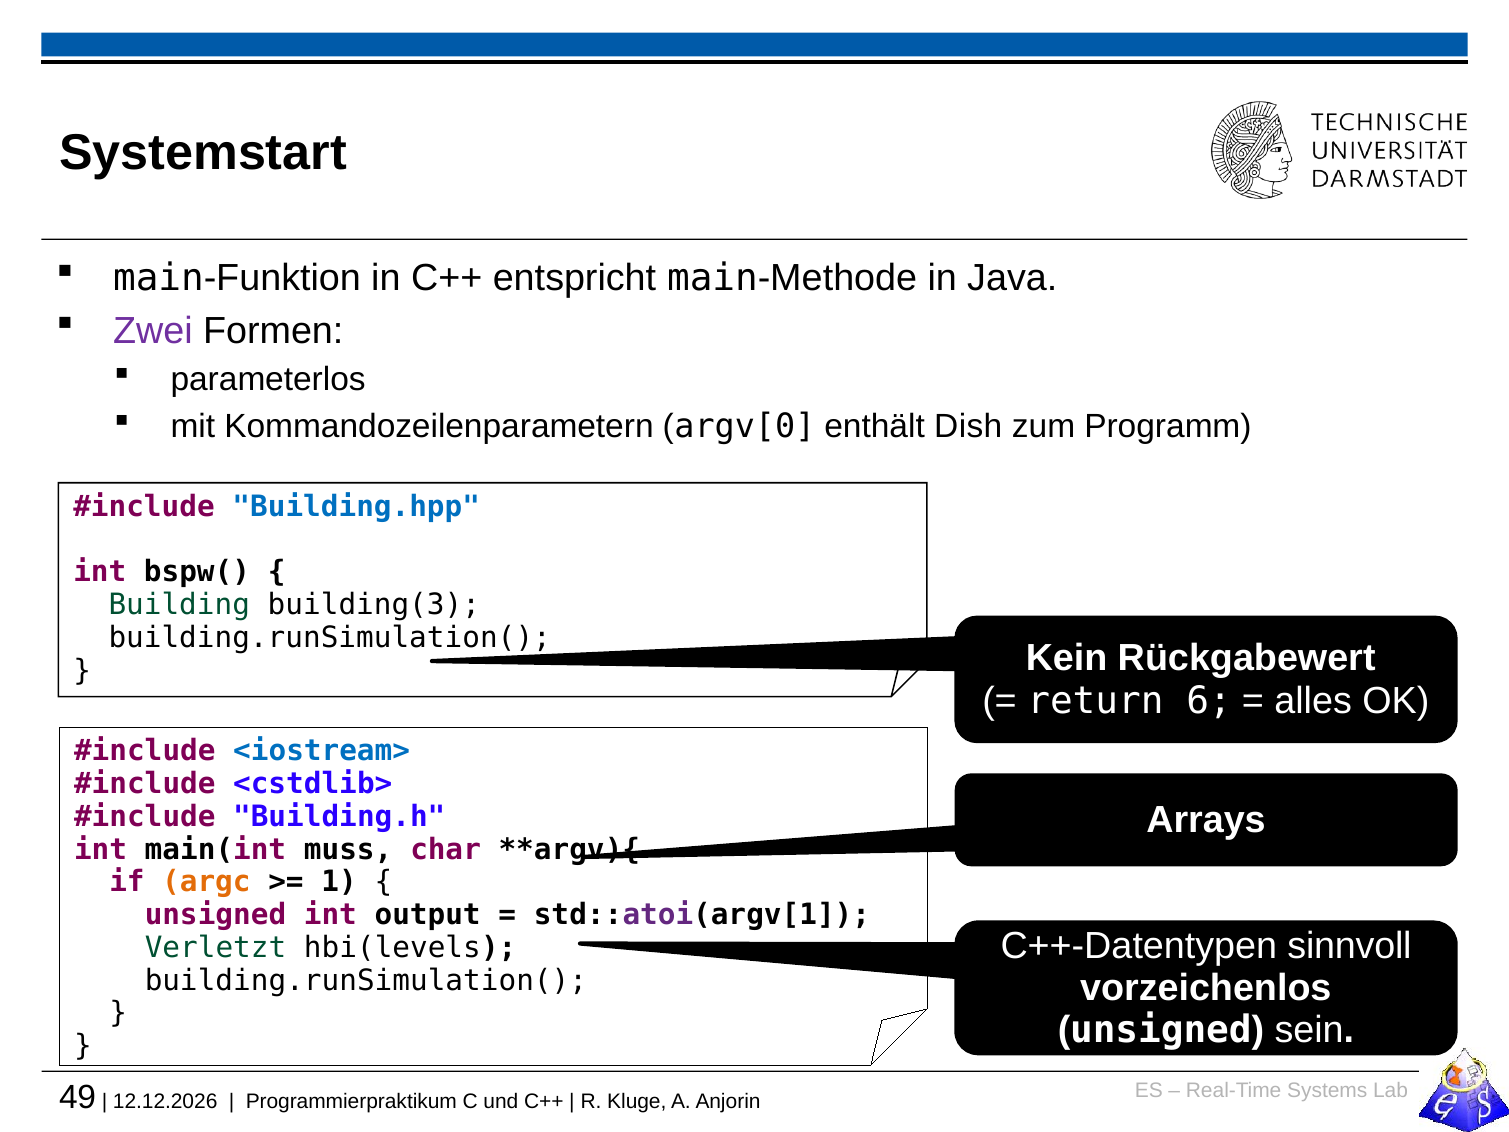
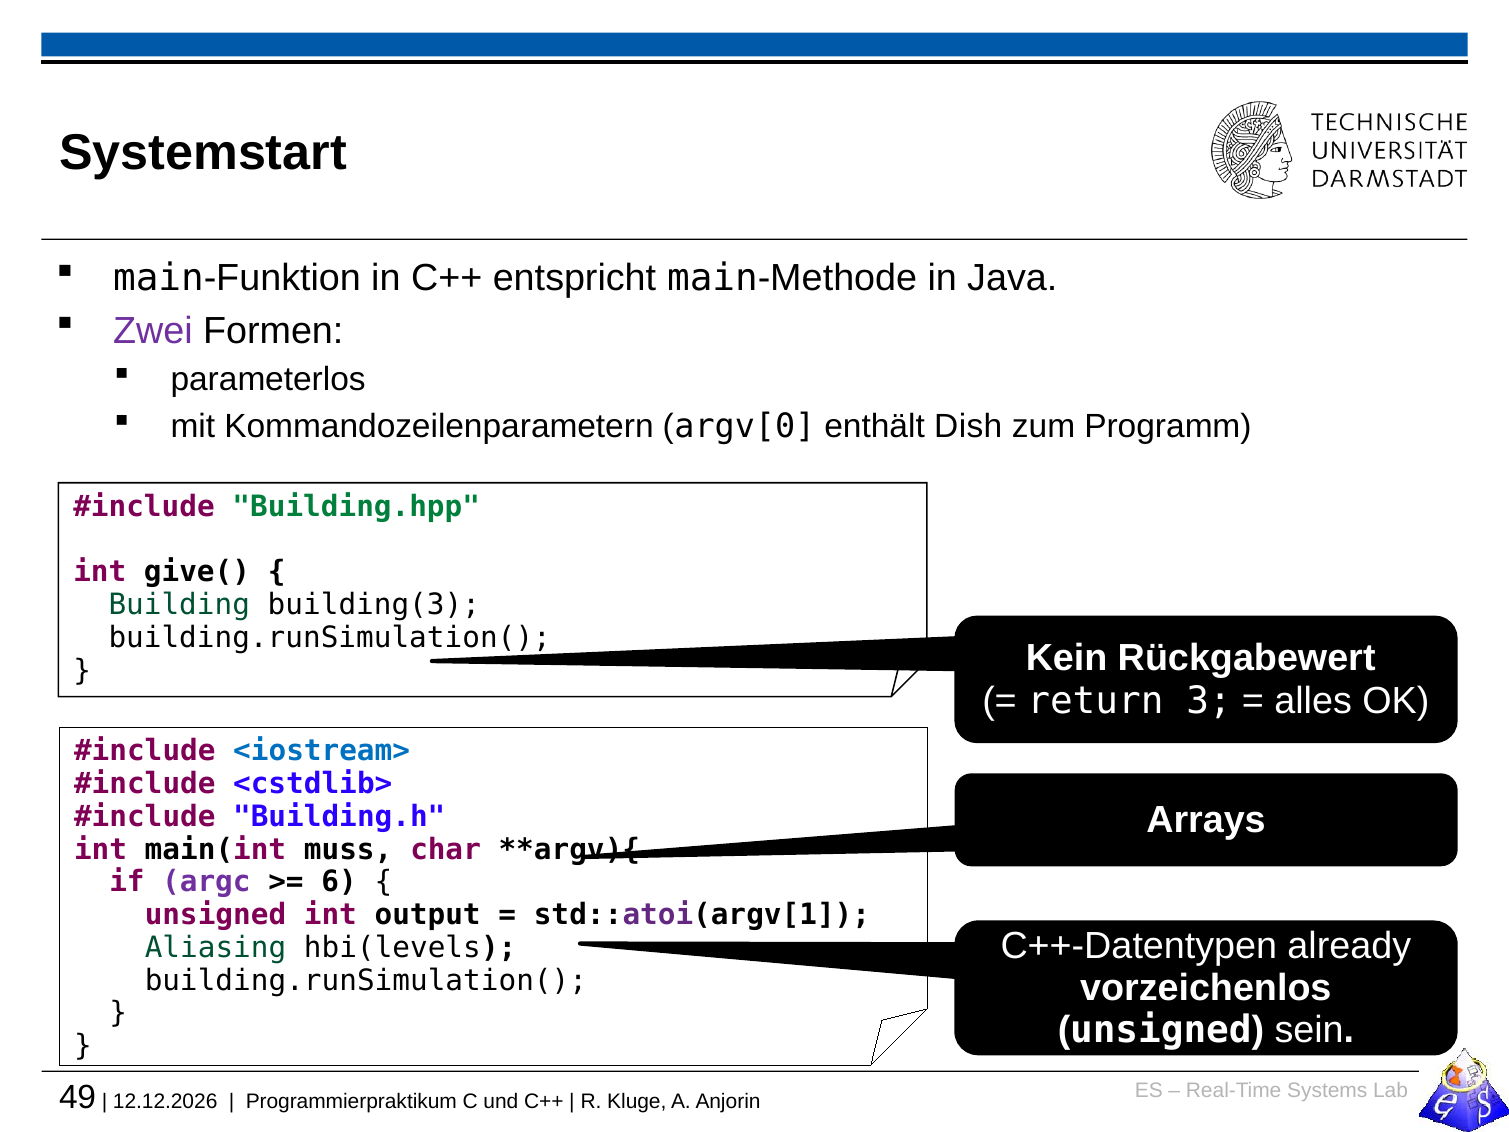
Building.hpp colour: blue -> green
bspw(: bspw( -> give(
6: 6 -> 3
argc colour: orange -> purple
1: 1 -> 6
sinnvoll: sinnvoll -> already
Verletzt: Verletzt -> Aliasing
